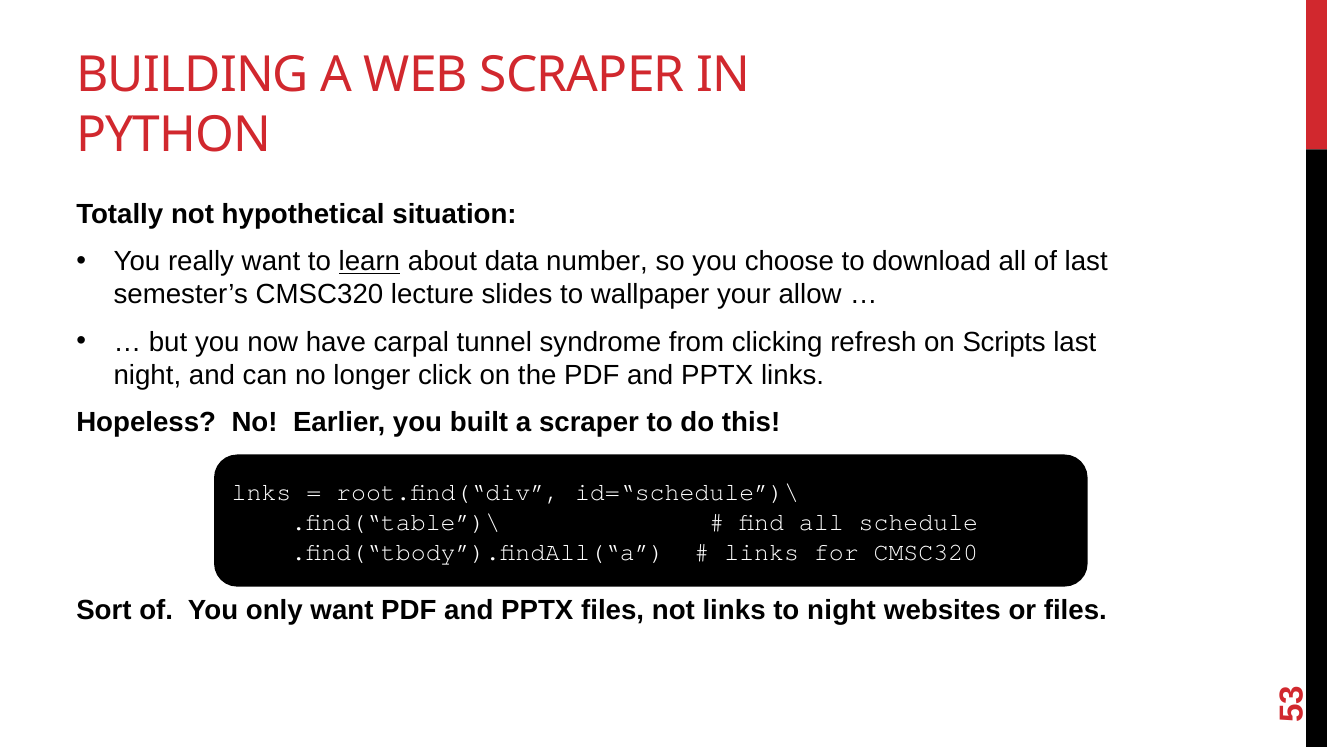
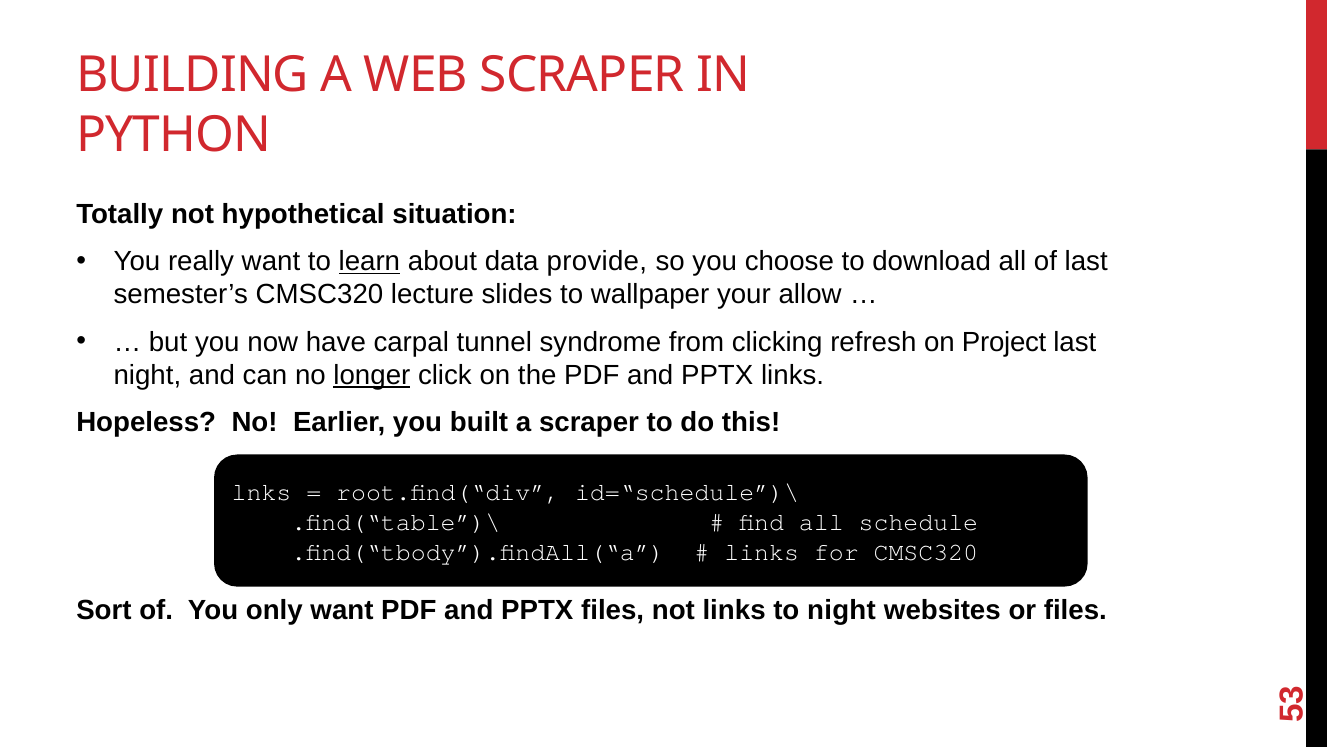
number: number -> provide
Scripts: Scripts -> Project
longer underline: none -> present
